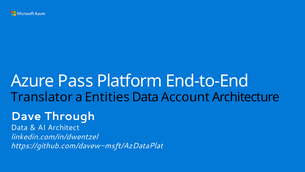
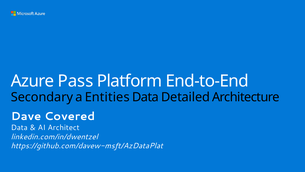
Translator: Translator -> Secondary
Account: Account -> Detailed
Through: Through -> Covered
